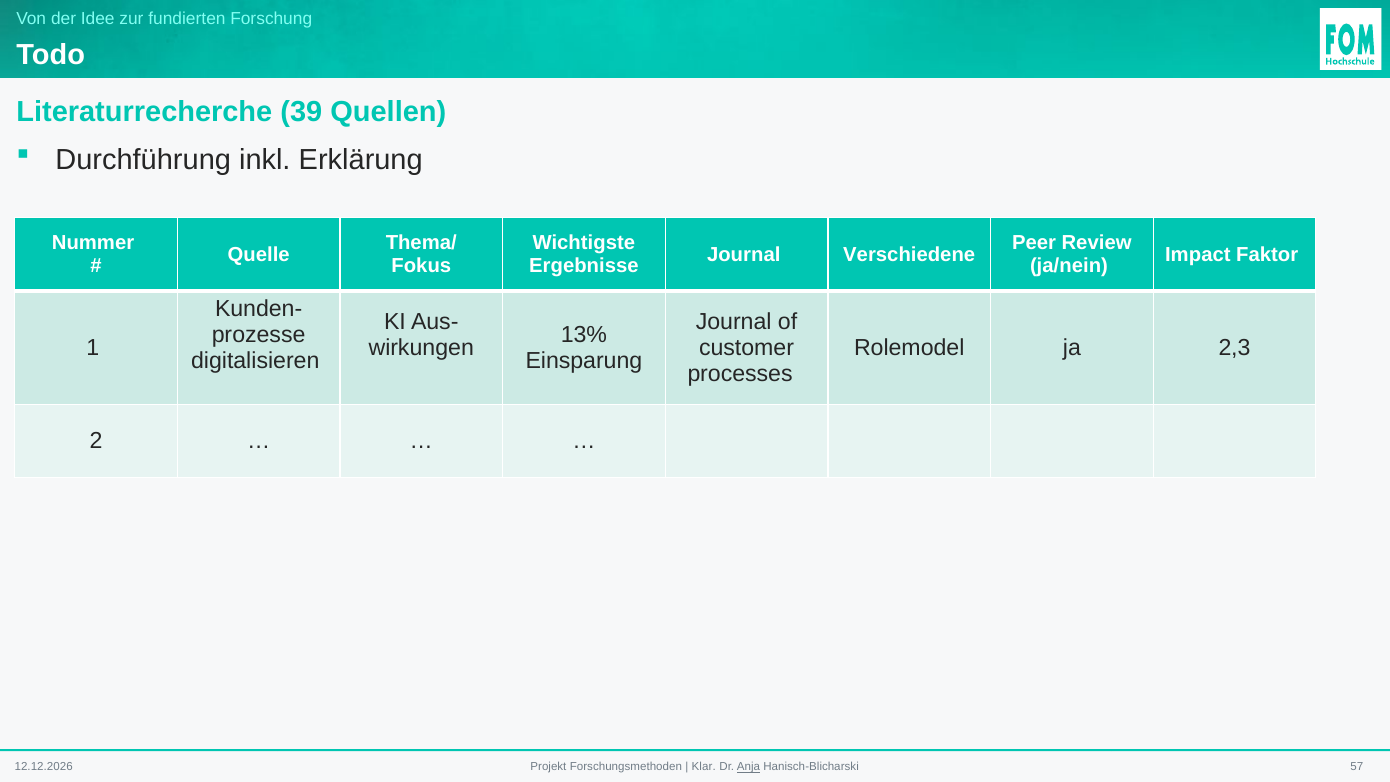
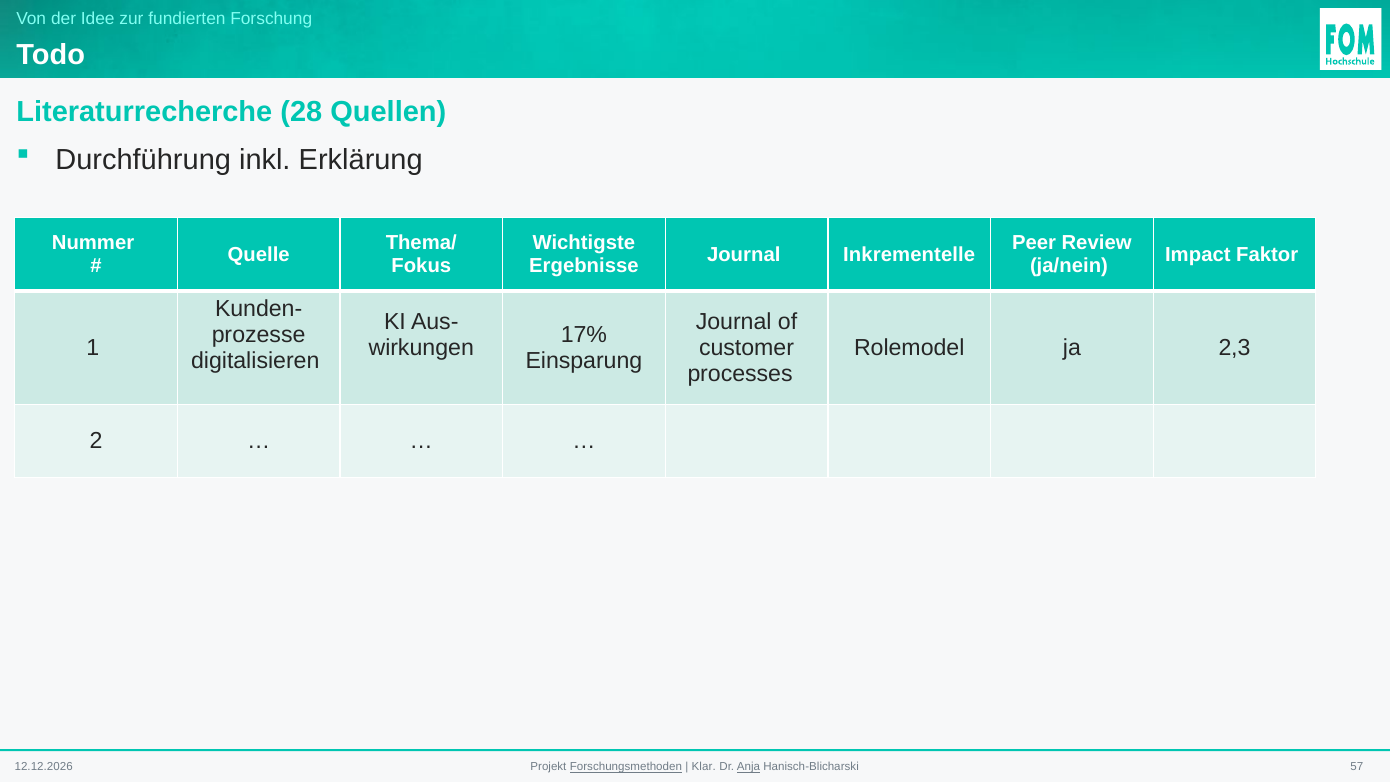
39: 39 -> 28
Verschiedene: Verschiedene -> Inkrementelle
13%: 13% -> 17%
Forschungsmethoden underline: none -> present
